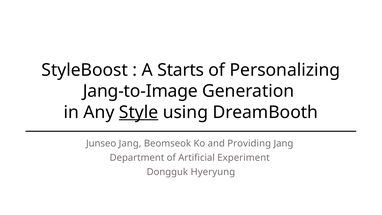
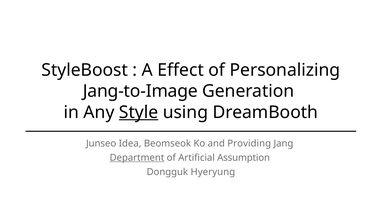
Starts: Starts -> Effect
Junseo Jang: Jang -> Idea
Department underline: none -> present
Experiment: Experiment -> Assumption
